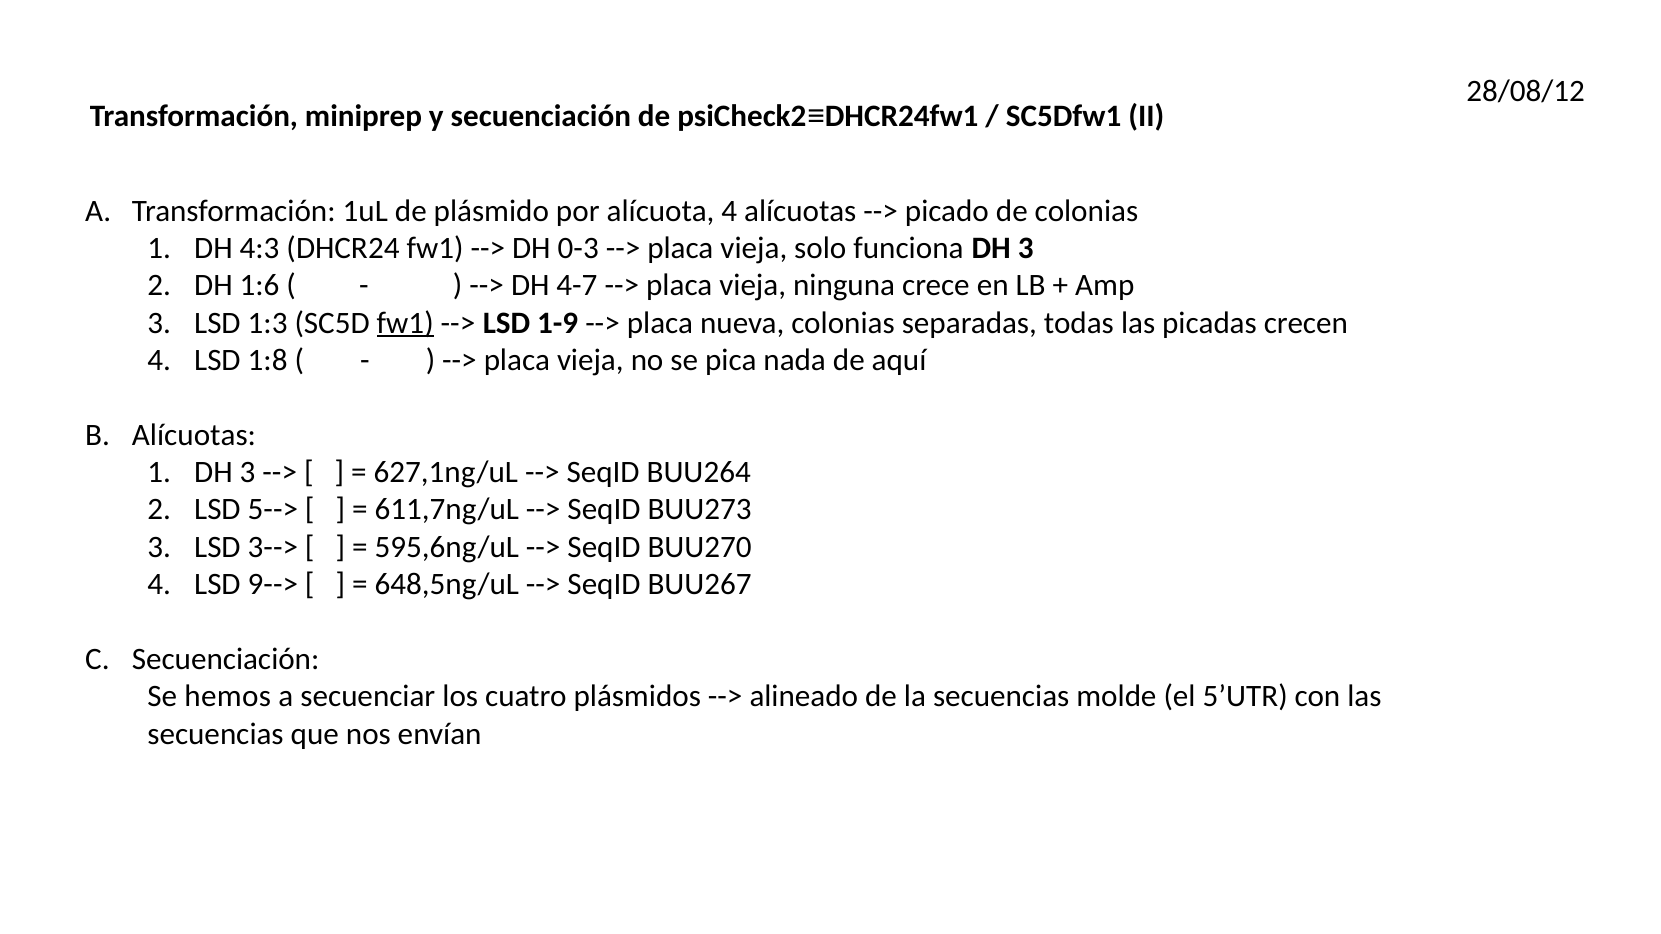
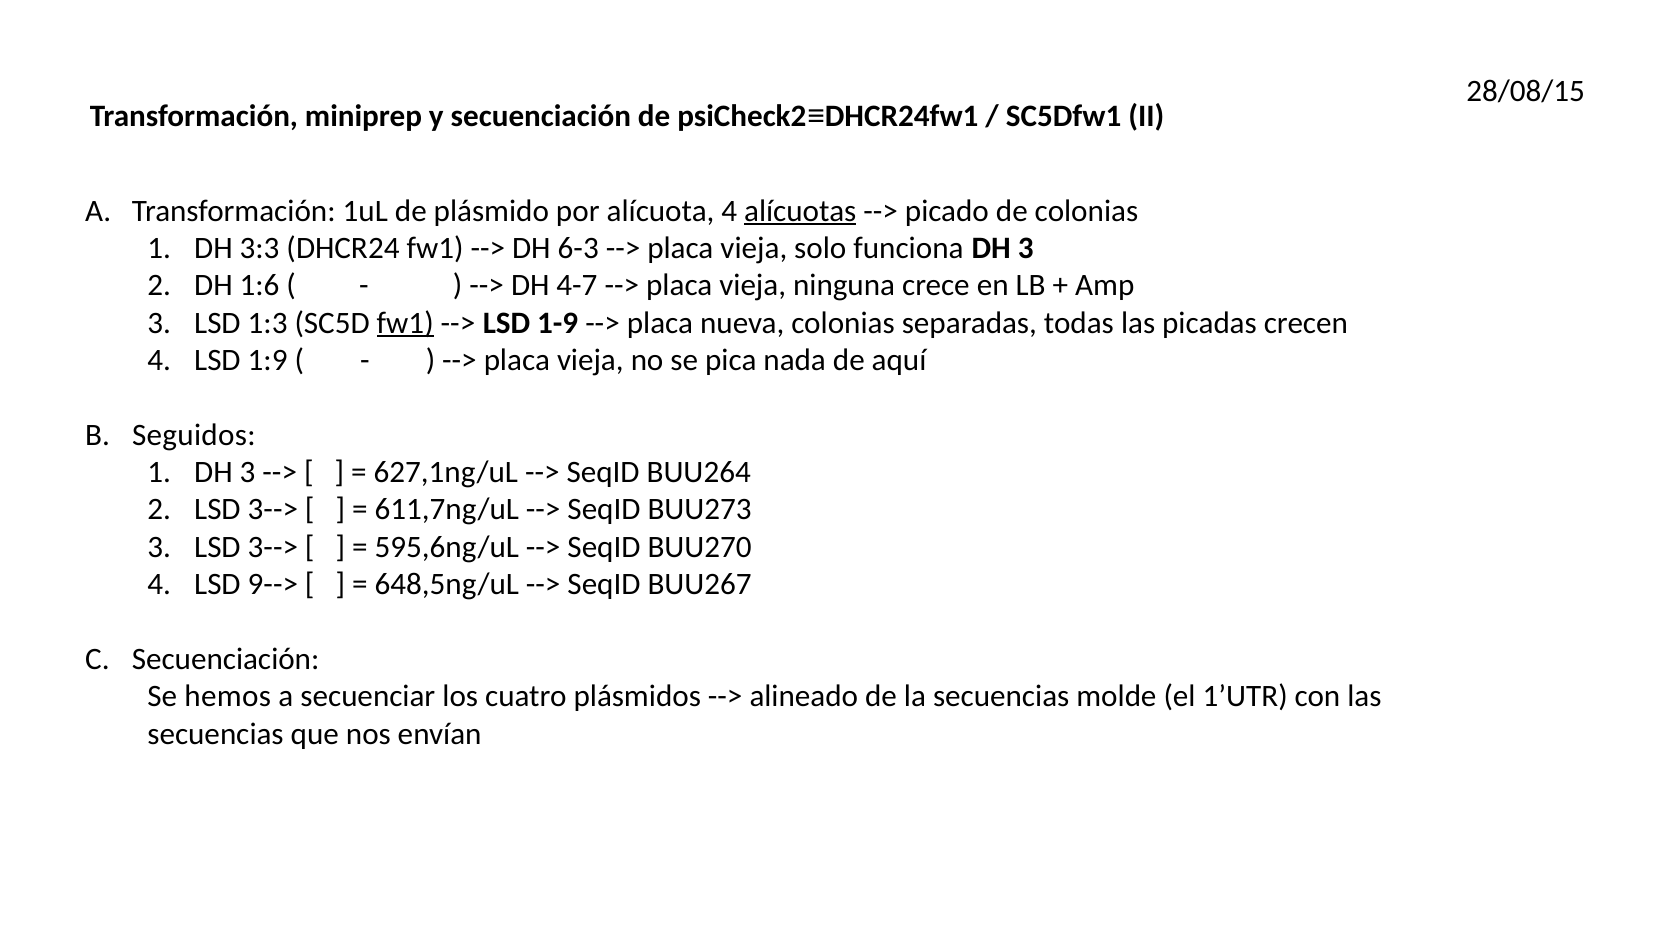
28/08/12: 28/08/12 -> 28/08/15
alícuotas at (800, 211) underline: none -> present
4:3: 4:3 -> 3:3
0-3: 0-3 -> 6-3
1:8: 1:8 -> 1:9
Alícuotas at (194, 435): Alícuotas -> Seguidos
5--> at (273, 510): 5--> -> 3-->
5’UTR: 5’UTR -> 1’UTR
